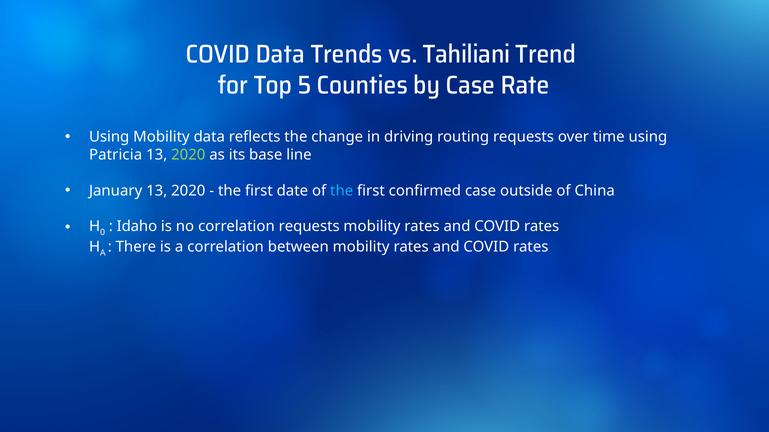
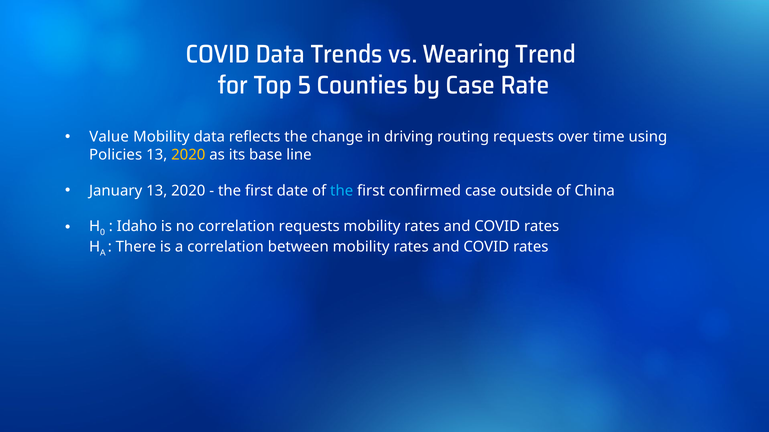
Tahiliani: Tahiliani -> Wearing
Using at (109, 137): Using -> Value
Patricia: Patricia -> Policies
2020 at (188, 155) colour: light green -> yellow
